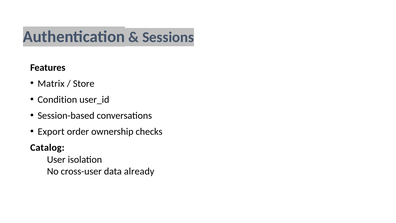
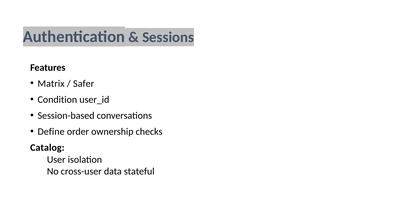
Store: Store -> Safer
Export: Export -> Define
already: already -> stateful
